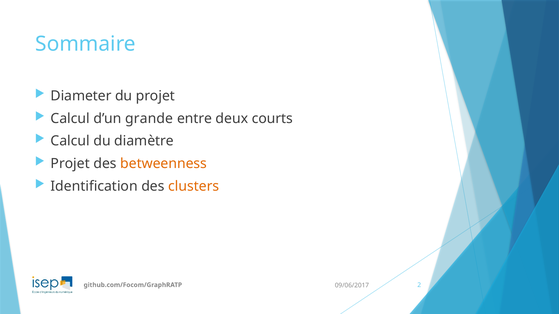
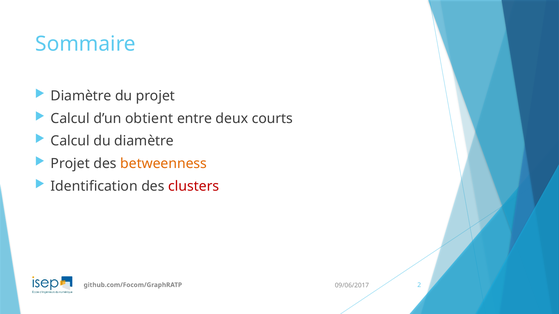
Diameter at (81, 96): Diameter -> Diamètre
grande: grande -> obtient
clusters colour: orange -> red
